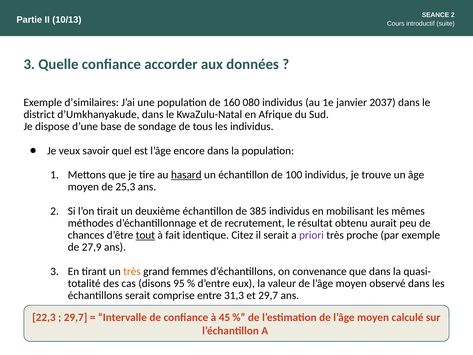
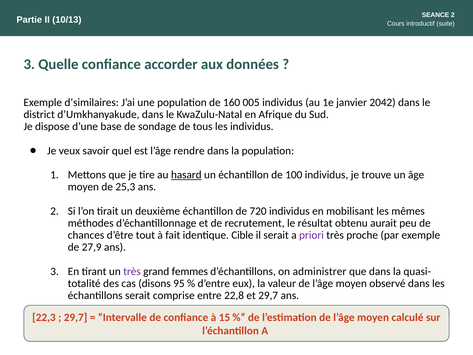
080: 080 -> 005
2037: 2037 -> 2042
encore: encore -> rendre
385: 385 -> 720
tout underline: present -> none
Citez: Citez -> Cible
très at (132, 271) colour: orange -> purple
convenance: convenance -> administrer
31,3: 31,3 -> 22,8
45: 45 -> 15
